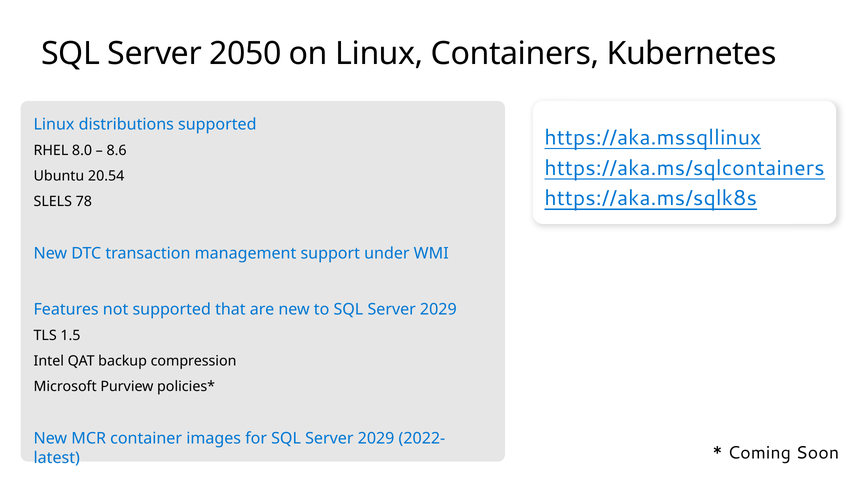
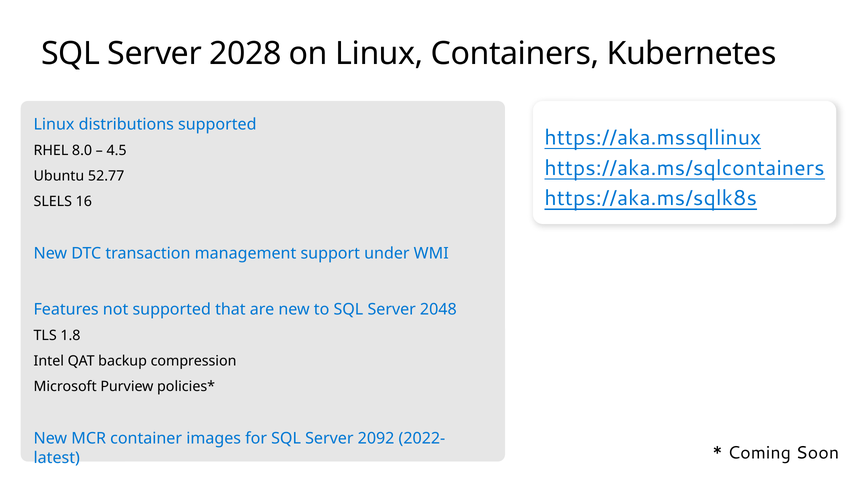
2050: 2050 -> 2028
8.6: 8.6 -> 4.5
20.54: 20.54 -> 52.77
78: 78 -> 16
to SQL Server 2029: 2029 -> 2048
1.5: 1.5 -> 1.8
for SQL Server 2029: 2029 -> 2092
